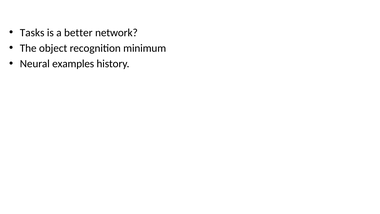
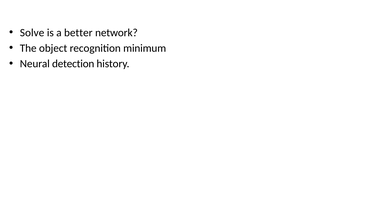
Tasks: Tasks -> Solve
examples: examples -> detection
